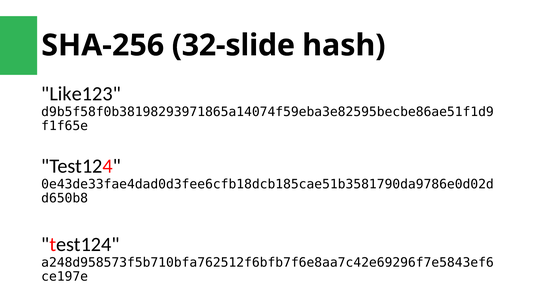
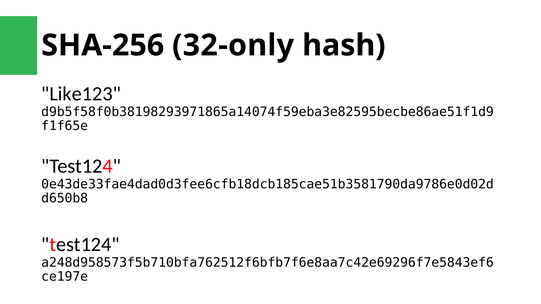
32-slide: 32-slide -> 32-only
